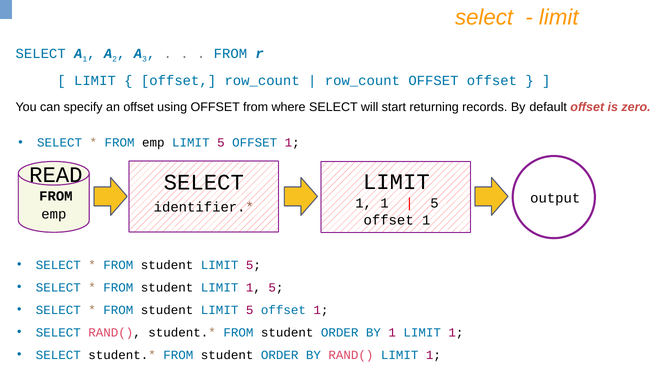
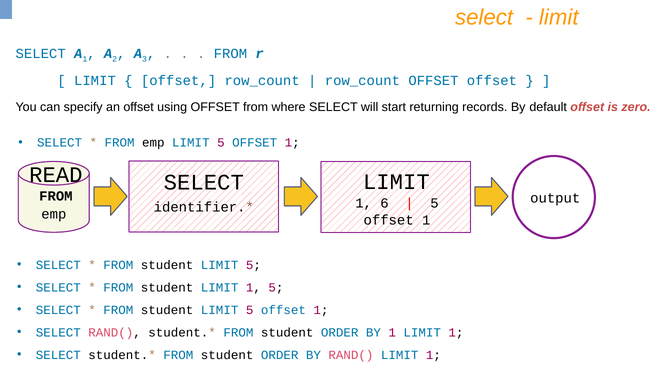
1 1: 1 -> 6
